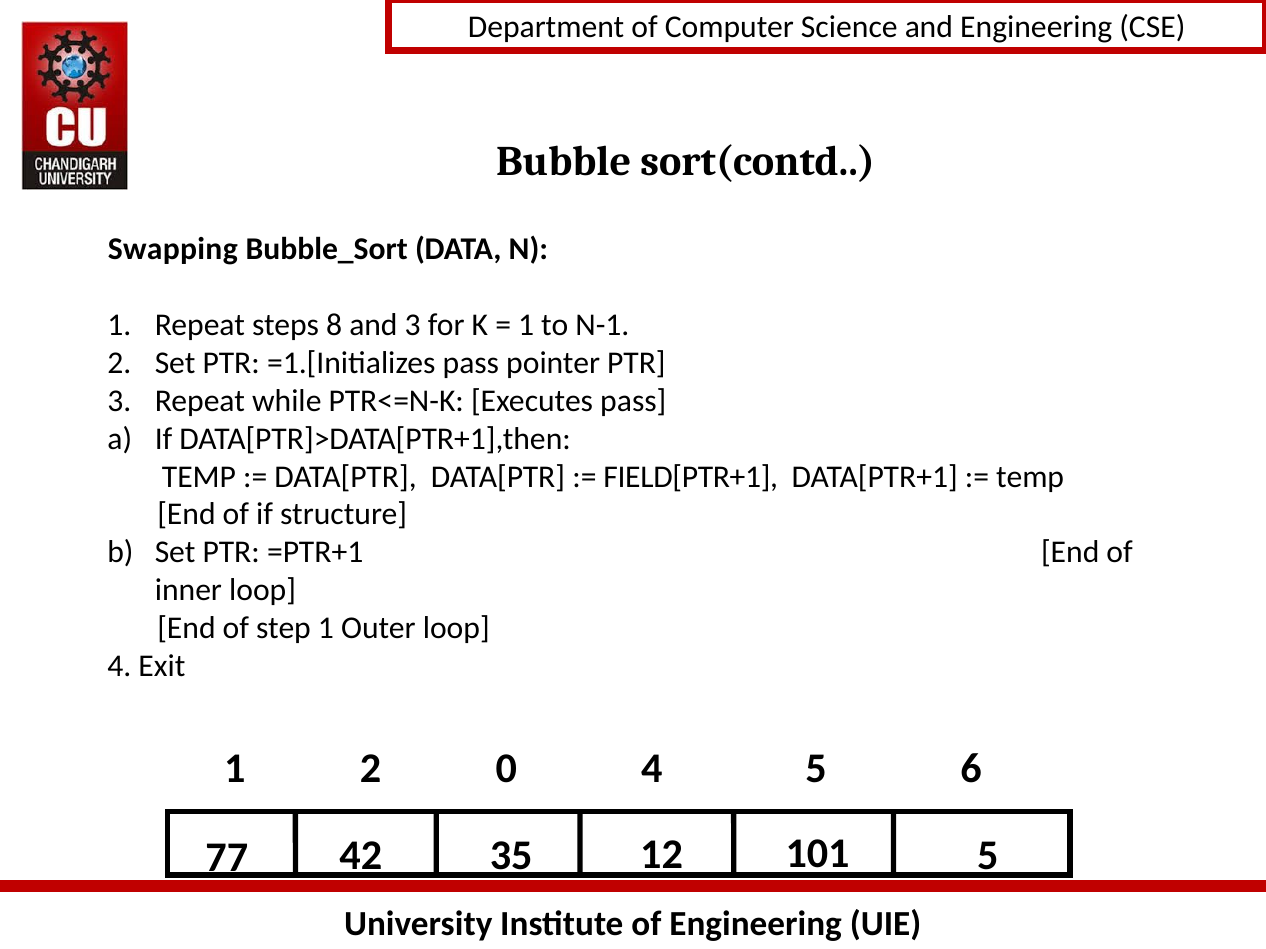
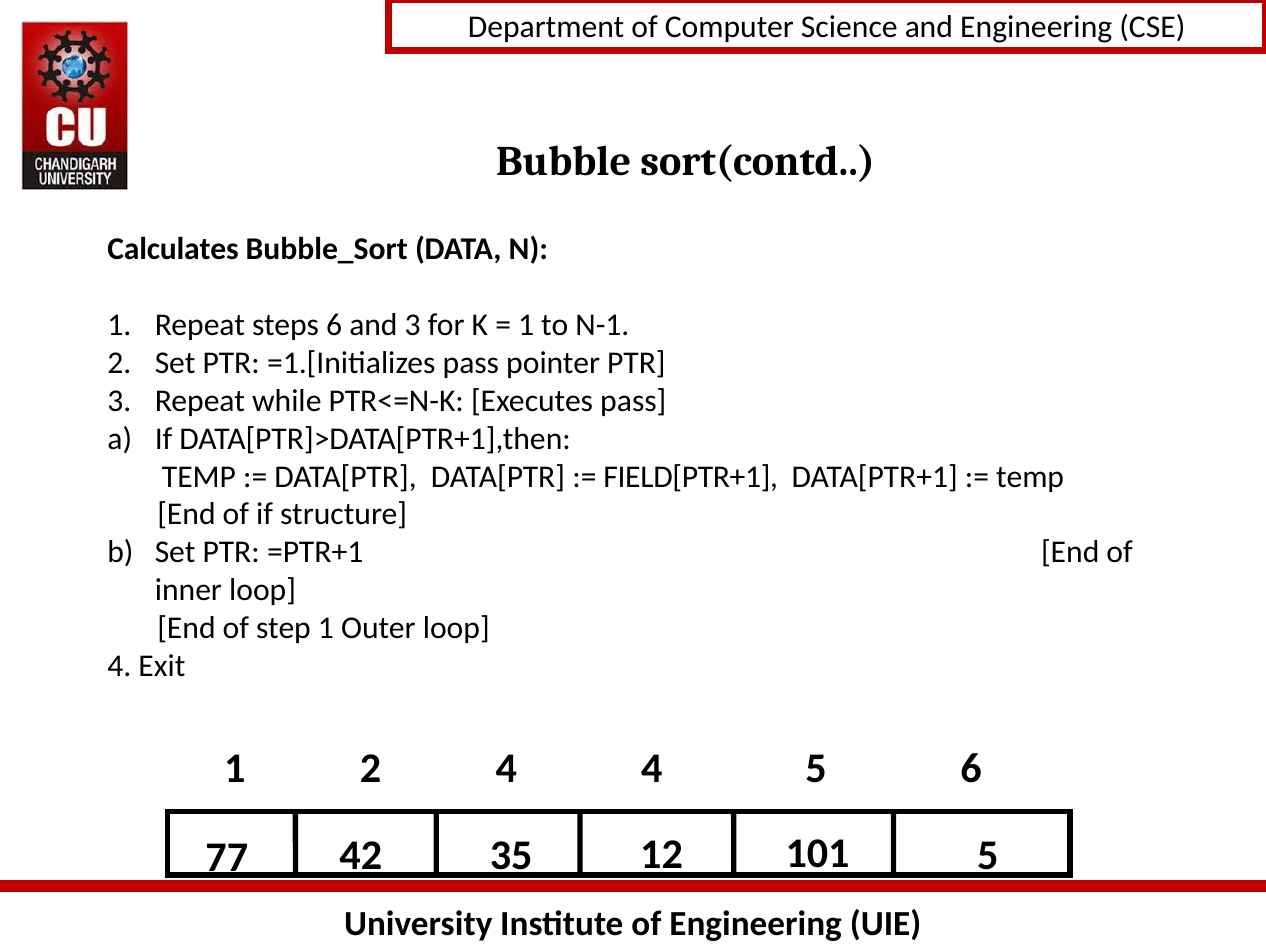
Swapping: Swapping -> Calculates
steps 8: 8 -> 6
2 0: 0 -> 4
